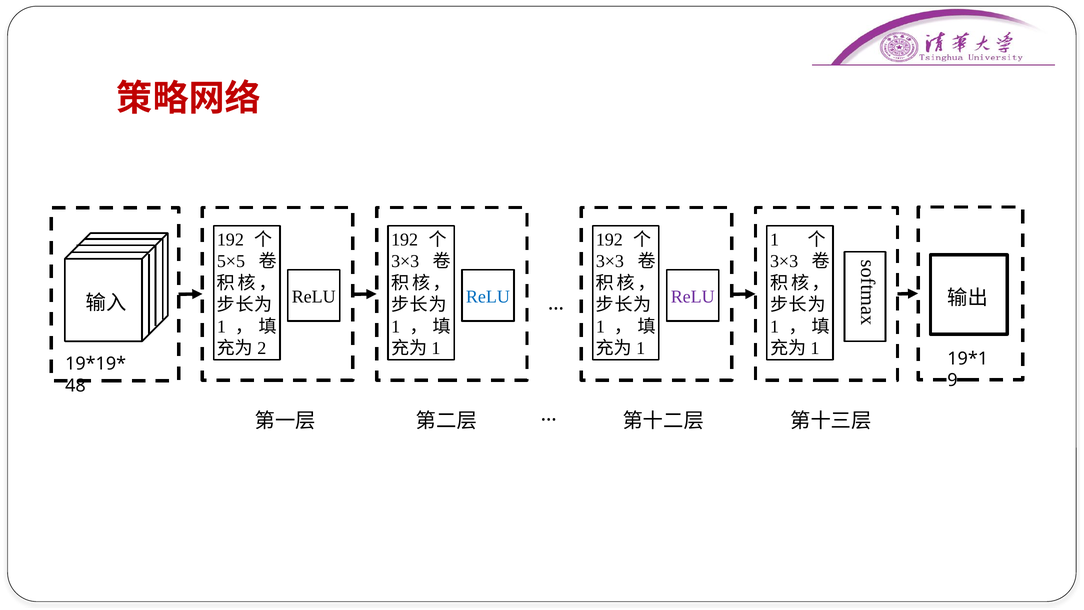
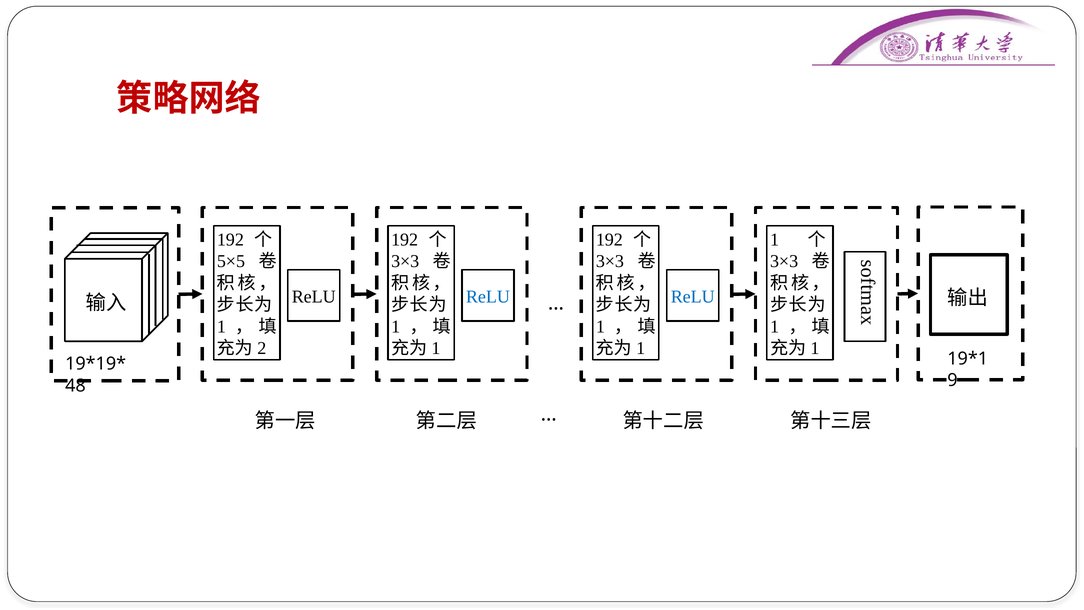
ReLU at (693, 296) colour: purple -> blue
